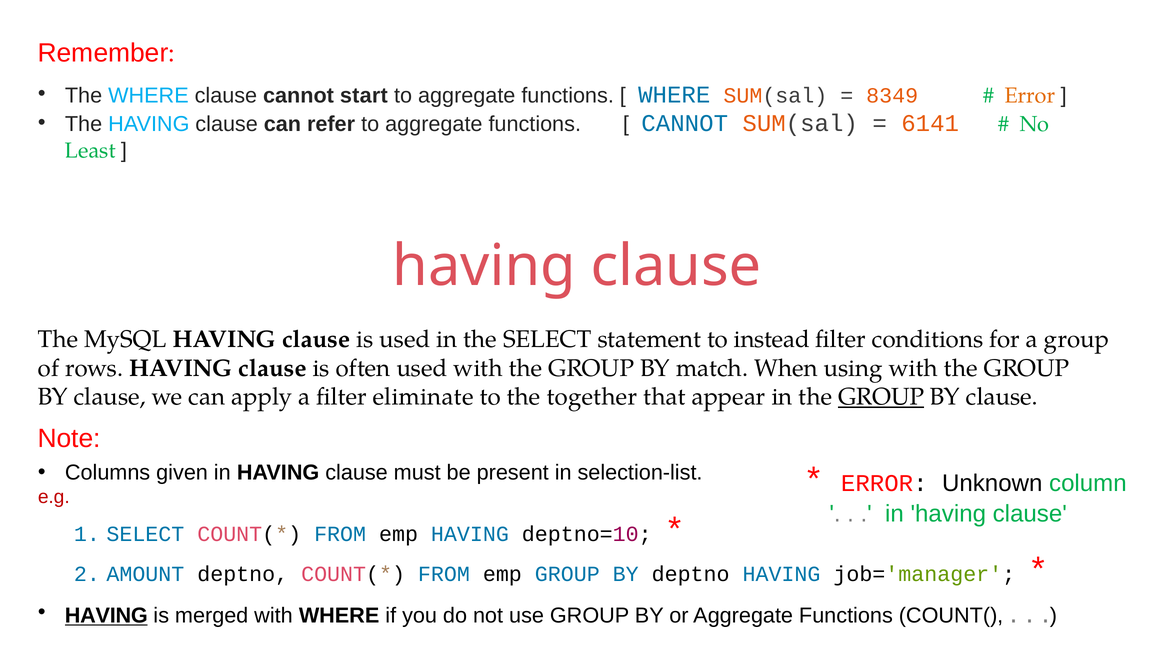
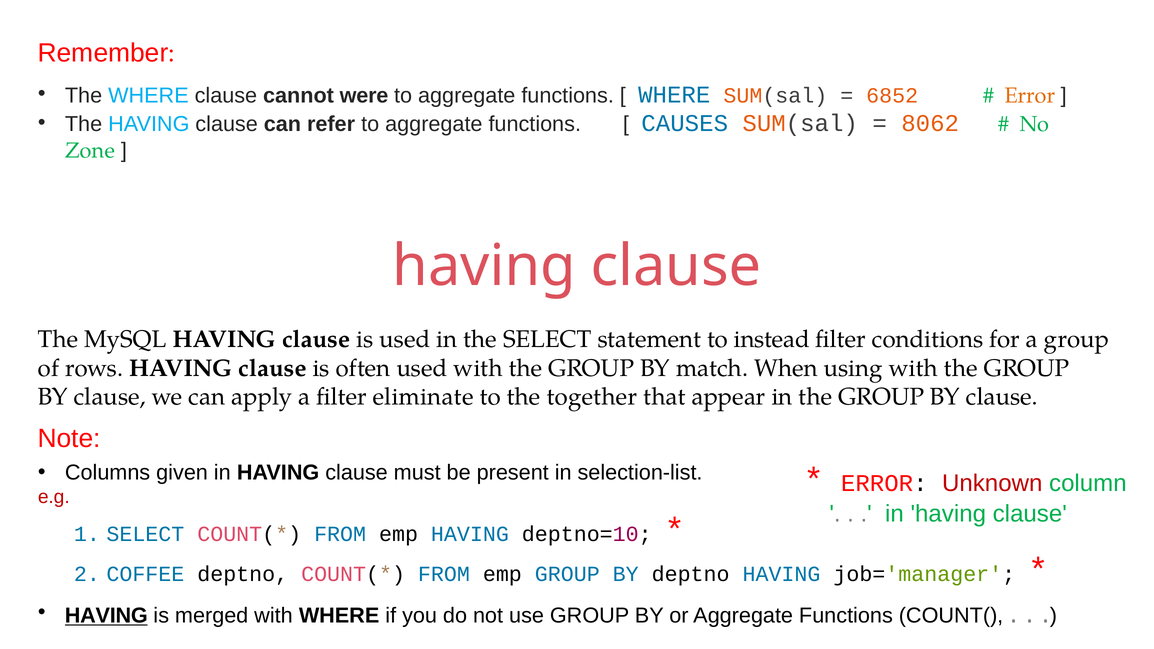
start: start -> were
8349: 8349 -> 6852
CANNOT at (685, 123): CANNOT -> CAUSES
6141: 6141 -> 8062
Least: Least -> Zone
GROUP at (881, 397) underline: present -> none
Unknown colour: black -> red
AMOUNT: AMOUNT -> COFFEE
